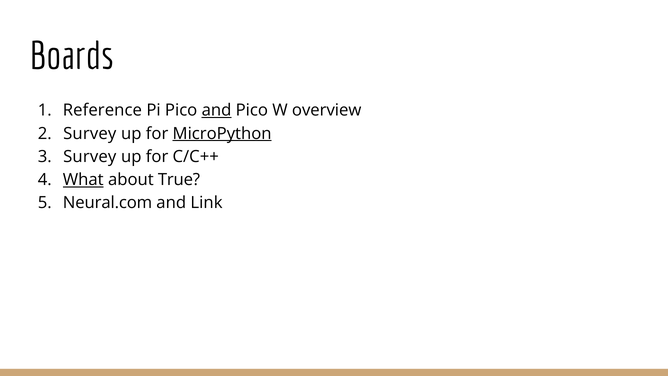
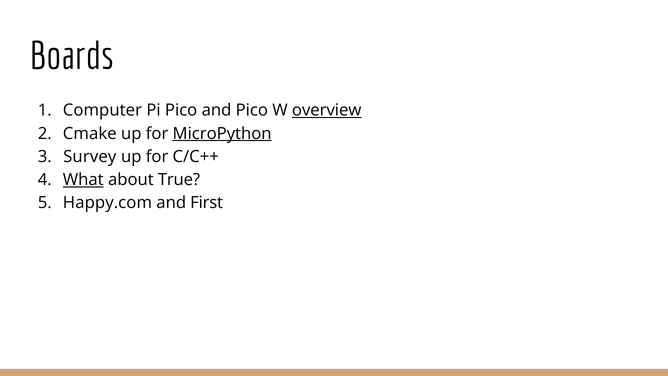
Reference: Reference -> Computer
and at (216, 110) underline: present -> none
overview underline: none -> present
Survey at (90, 133): Survey -> Cmake
Neural.com: Neural.com -> Happy.com
Link: Link -> First
